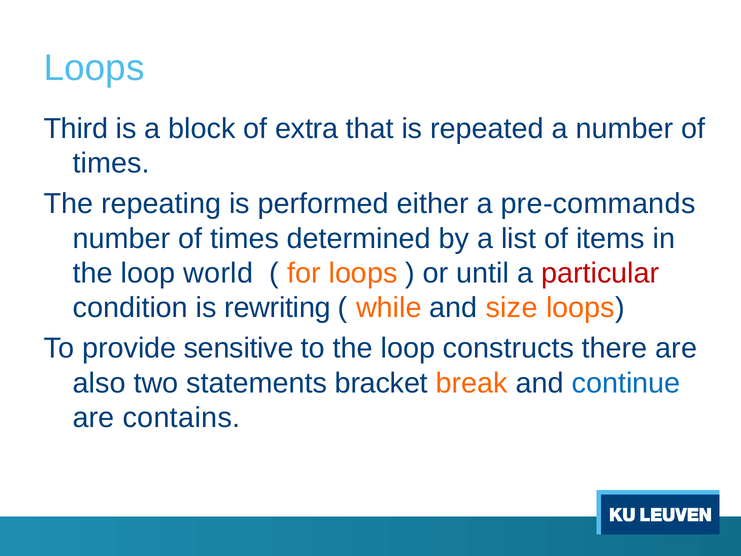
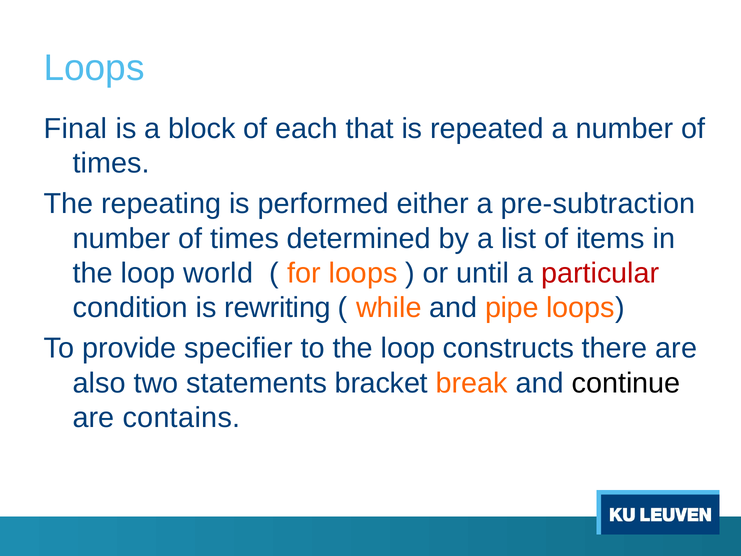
Third: Third -> Final
extra: extra -> each
pre-commands: pre-commands -> pre-subtraction
size: size -> pipe
sensitive: sensitive -> specifier
continue colour: blue -> black
